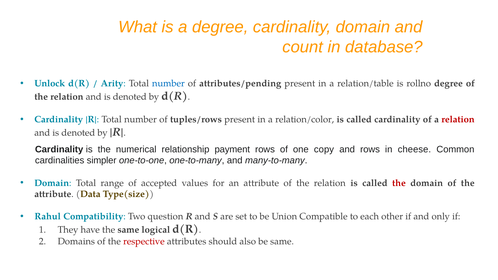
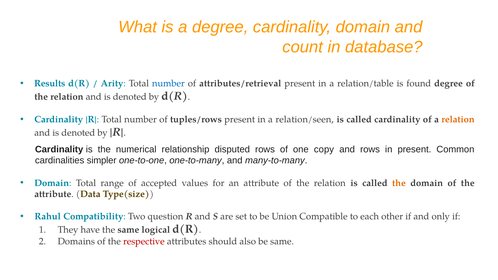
Unlock: Unlock -> Results
attributes/pending: attributes/pending -> attributes/retrieval
rollno: rollno -> found
relation/color: relation/color -> relation/seen
relation at (458, 120) colour: red -> orange
payment: payment -> disputed
in cheese: cheese -> present
the at (399, 183) colour: red -> orange
